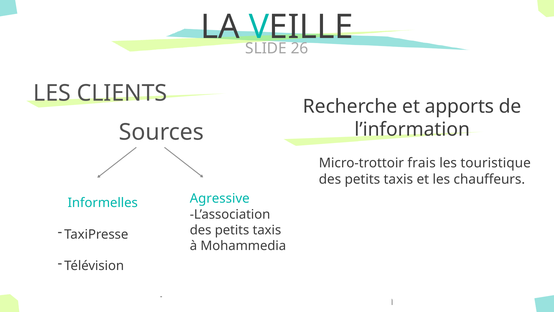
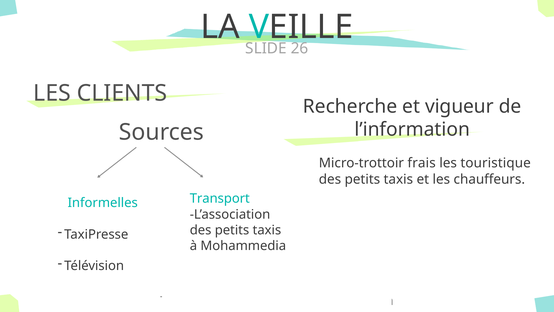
apports: apports -> vigueur
Agressive: Agressive -> Transport
